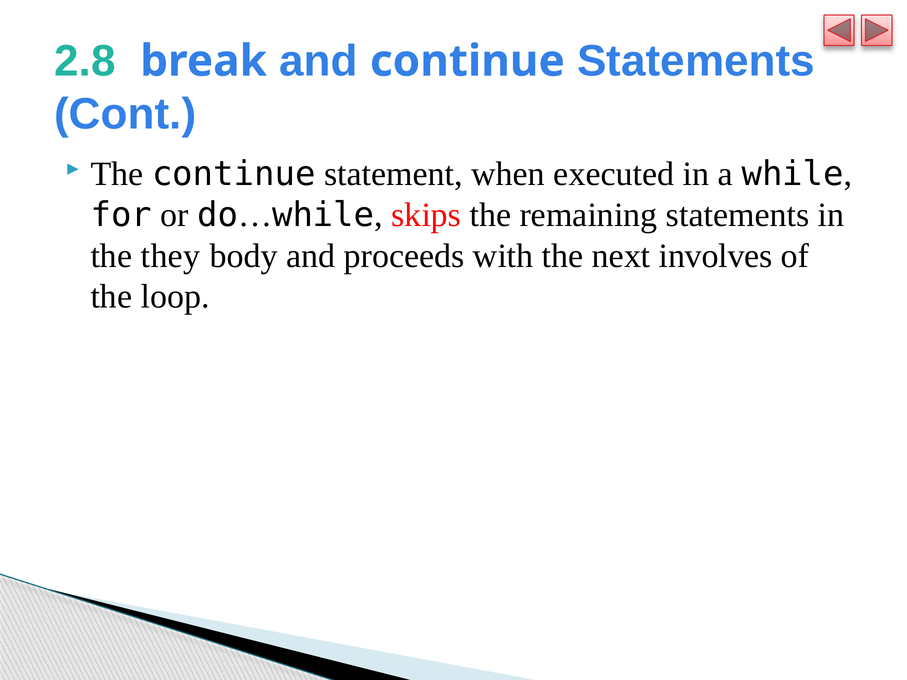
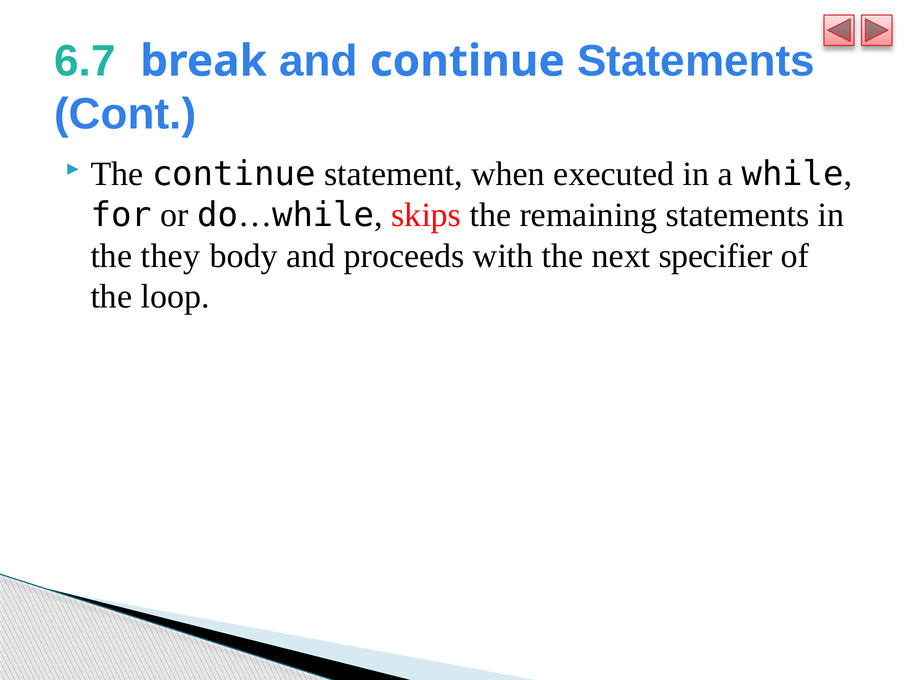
2.8: 2.8 -> 6.7
involves: involves -> specifier
